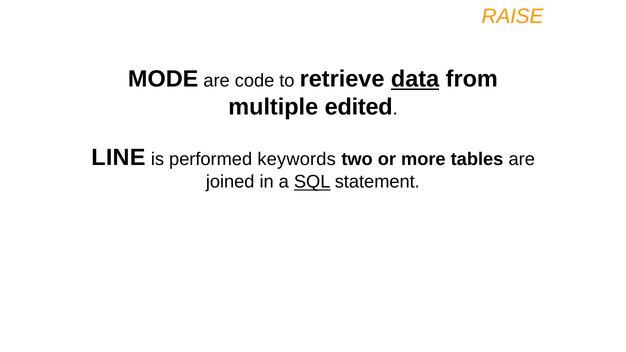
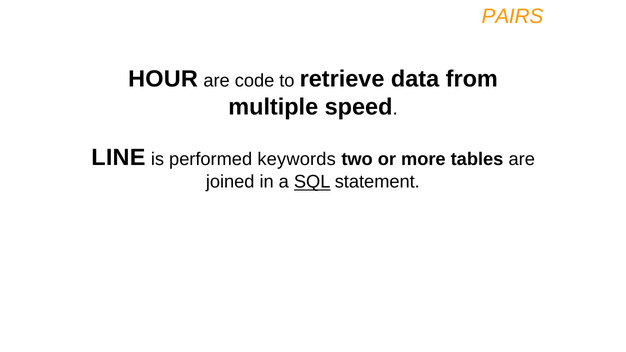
RAISE: RAISE -> PAIRS
MODE: MODE -> HOUR
data underline: present -> none
edited: edited -> speed
